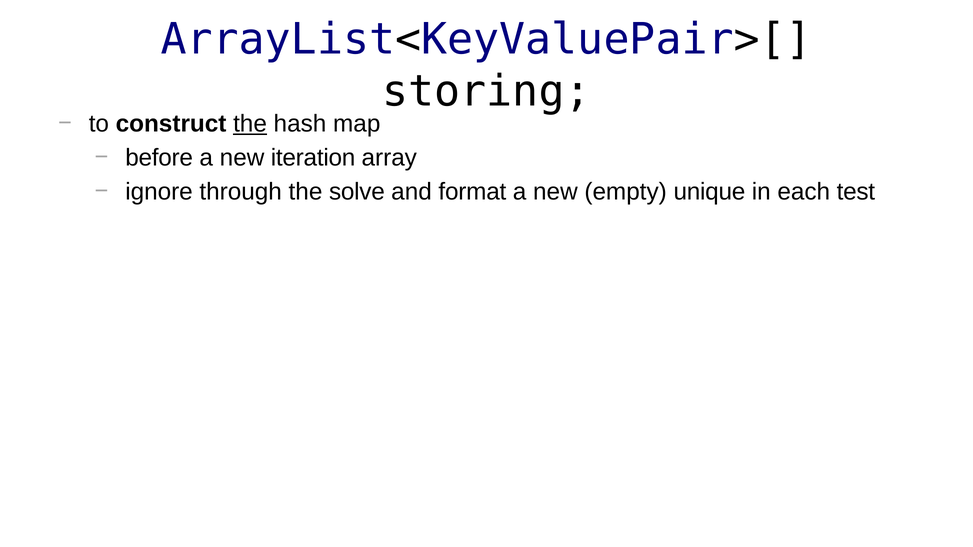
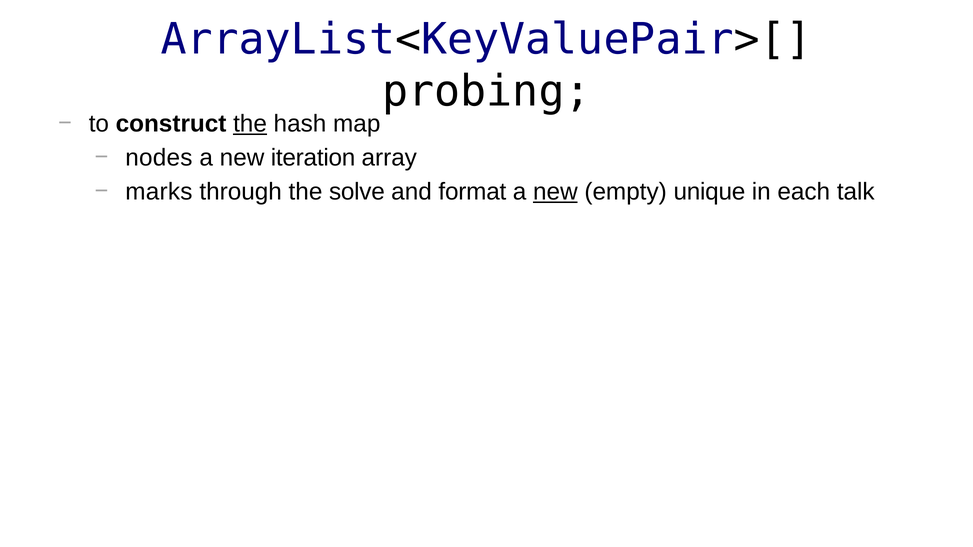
storing: storing -> probing
before: before -> nodes
ignore: ignore -> marks
new at (555, 192) underline: none -> present
test: test -> talk
